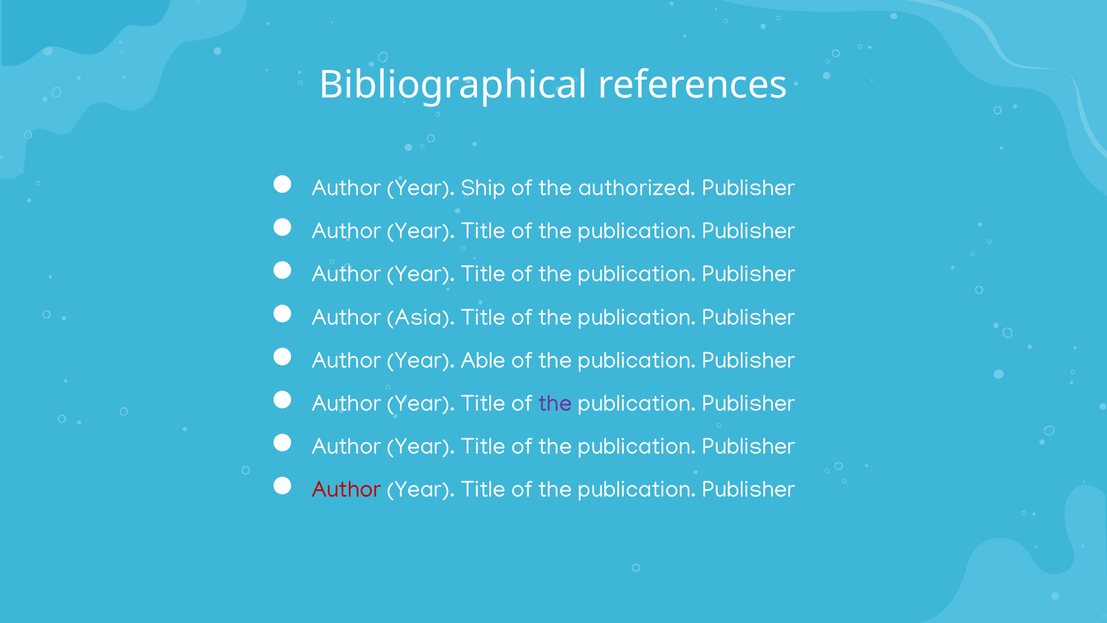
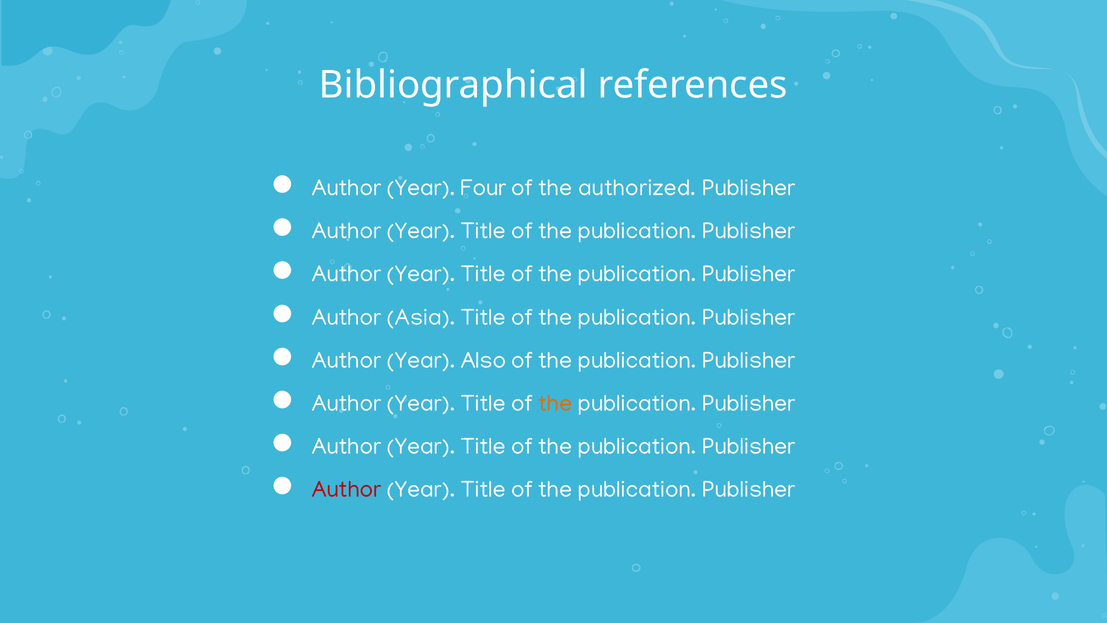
Ship: Ship -> Four
Able: Able -> Also
the at (555, 403) colour: purple -> orange
